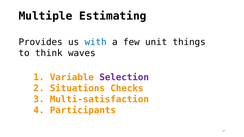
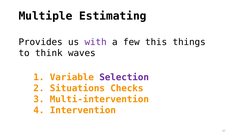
with colour: blue -> purple
unit: unit -> this
Multi-satisfaction: Multi-satisfaction -> Multi-intervention
Participants: Participants -> Intervention
